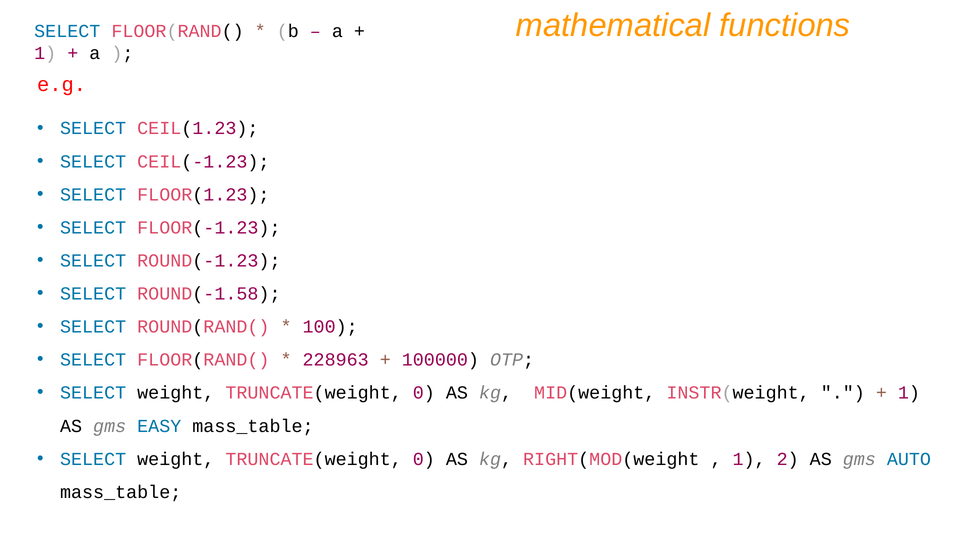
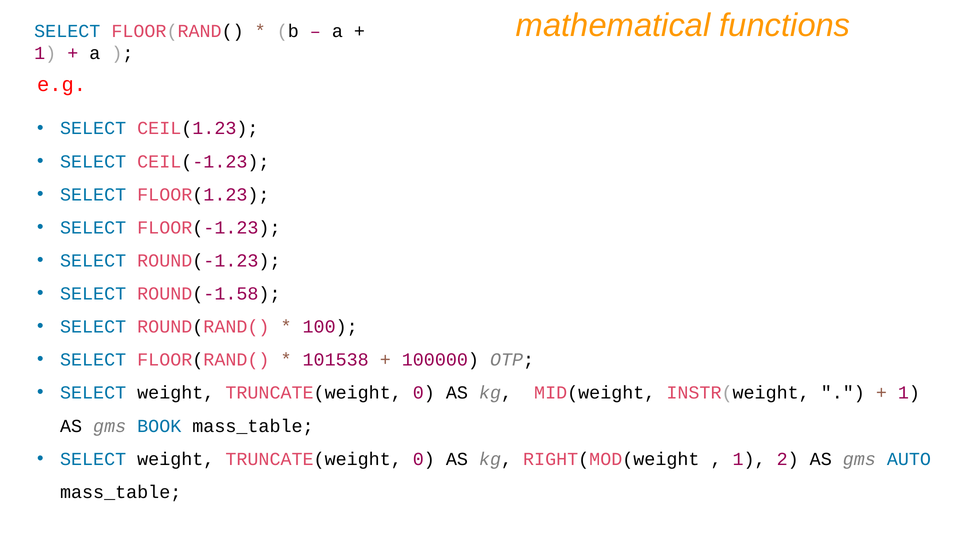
228963: 228963 -> 101538
EASY: EASY -> BOOK
